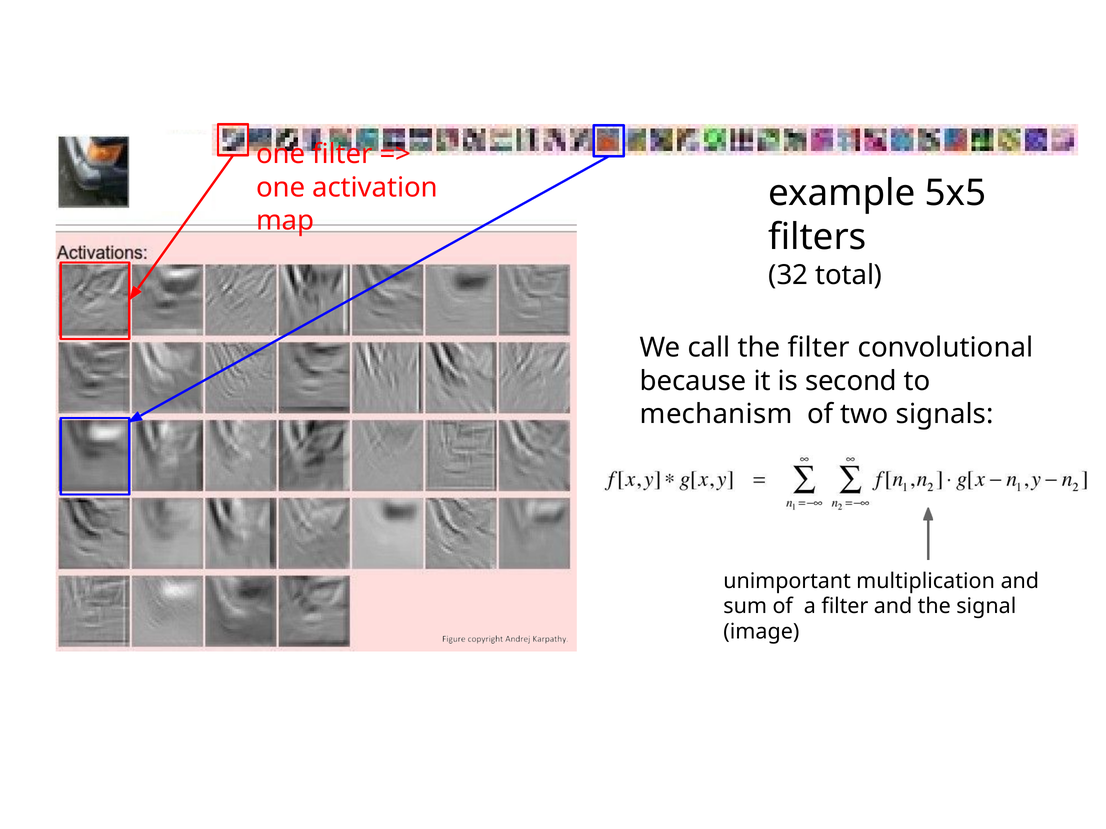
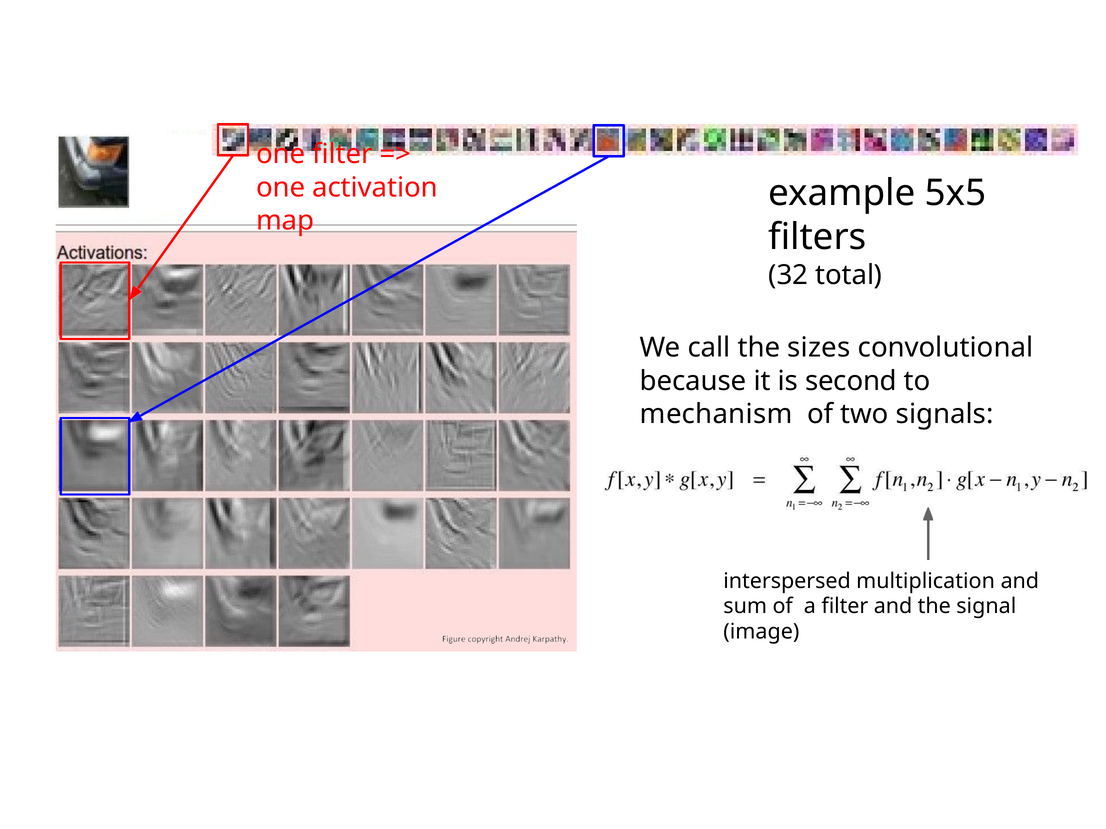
the filter: filter -> sizes
unimportant: unimportant -> interspersed
